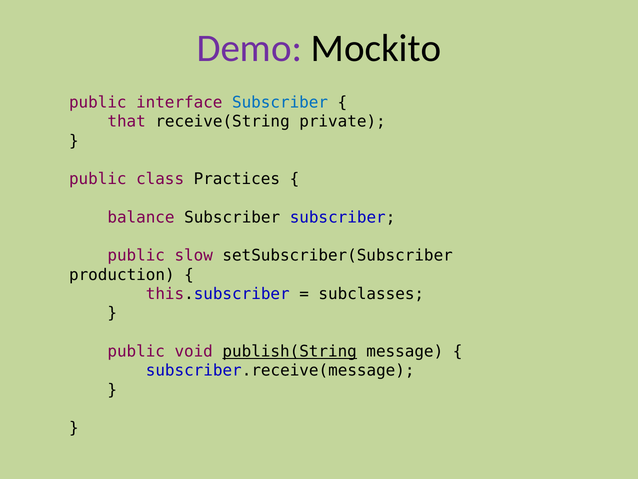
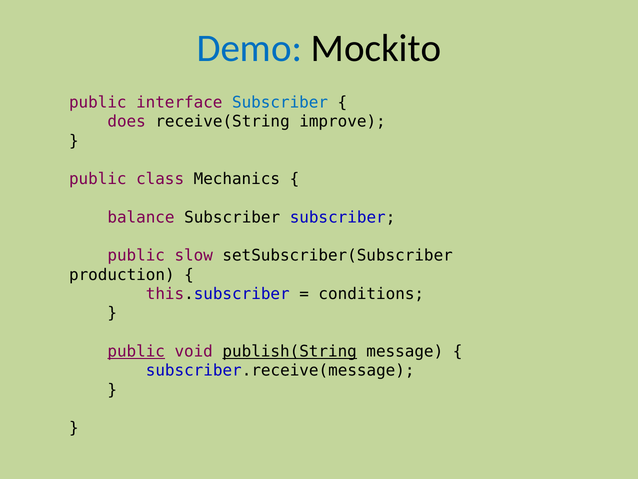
Demo colour: purple -> blue
that: that -> does
private: private -> improve
Practices: Practices -> Mechanics
subclasses: subclasses -> conditions
public at (136, 351) underline: none -> present
